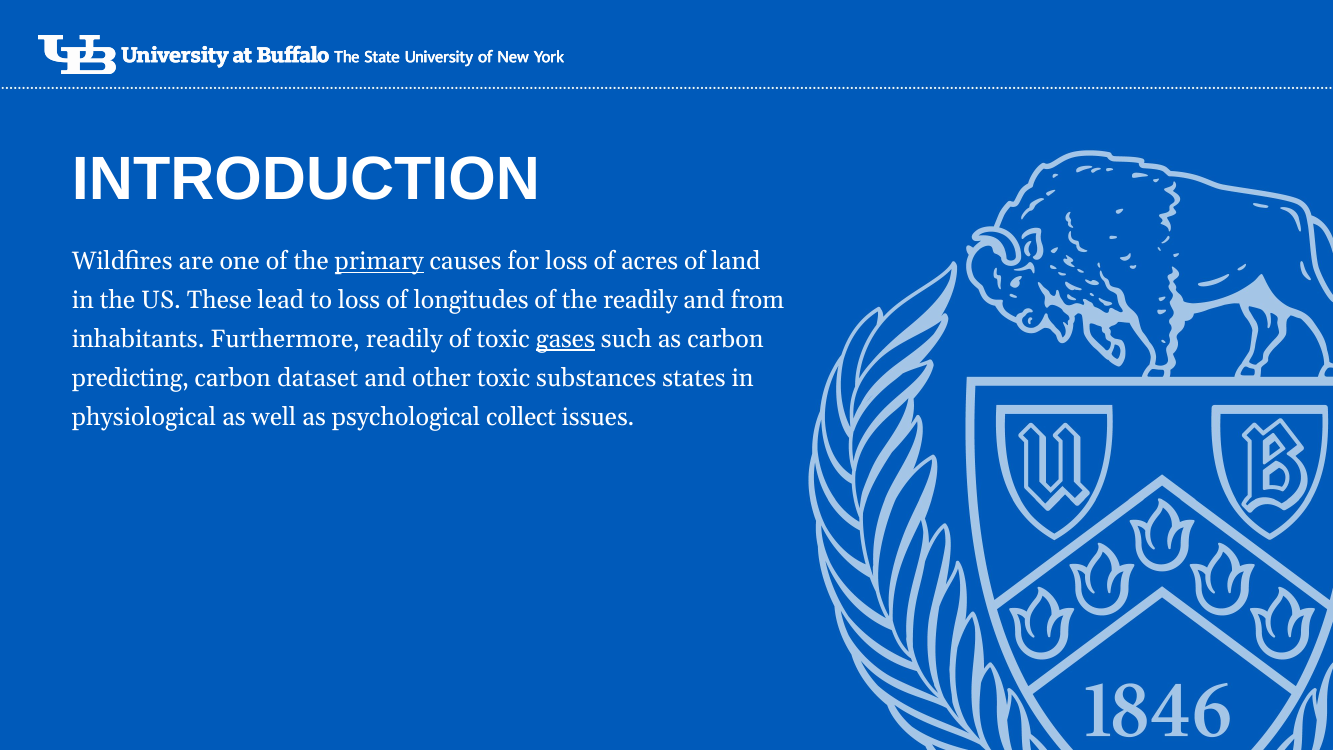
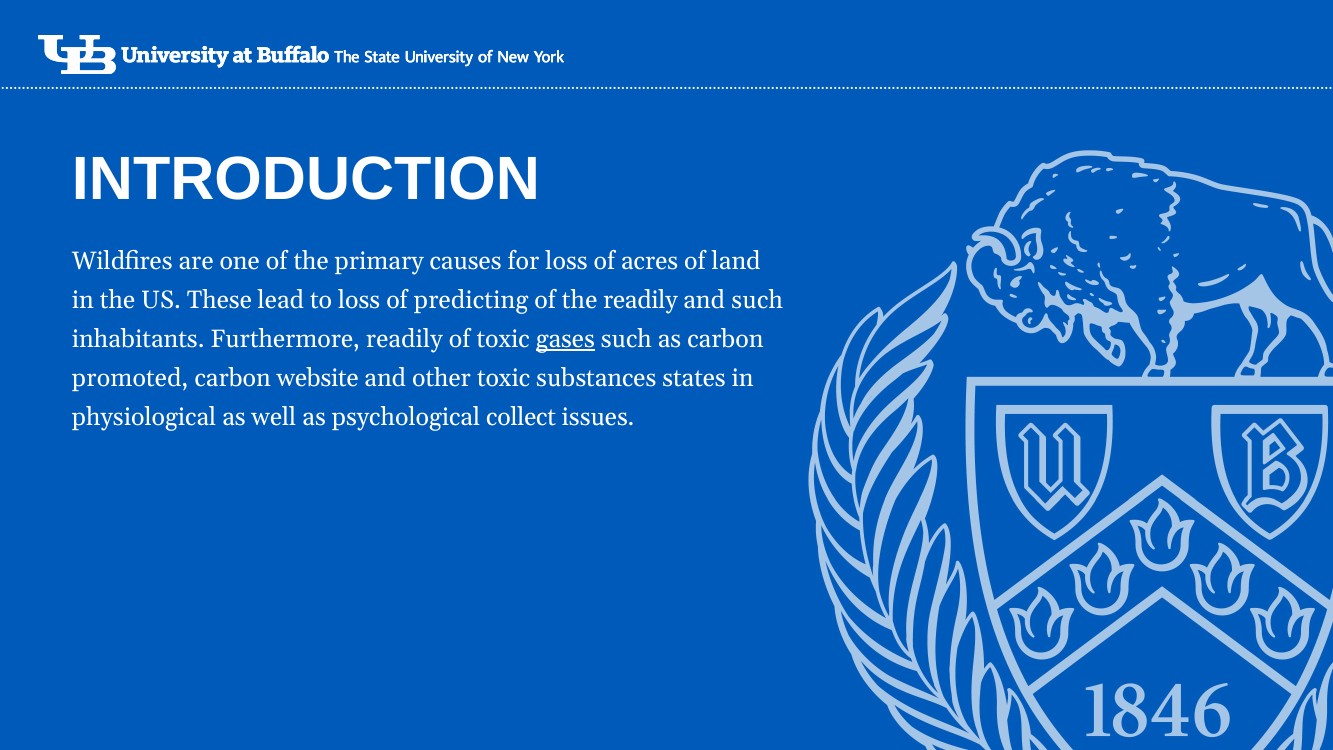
primary underline: present -> none
longitudes: longitudes -> predicting
and from: from -> such
predicting: predicting -> promoted
dataset: dataset -> website
